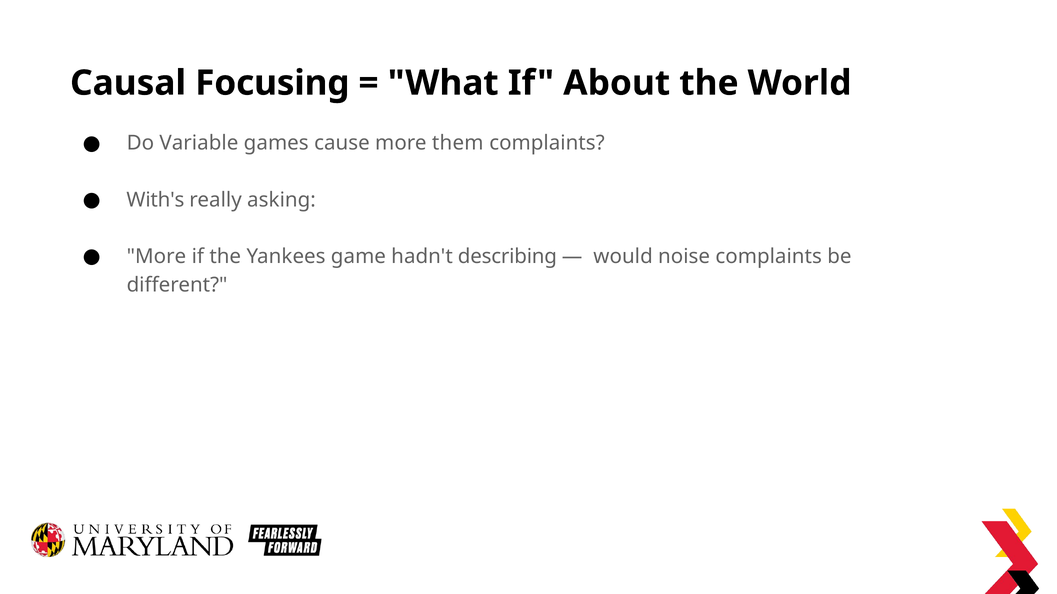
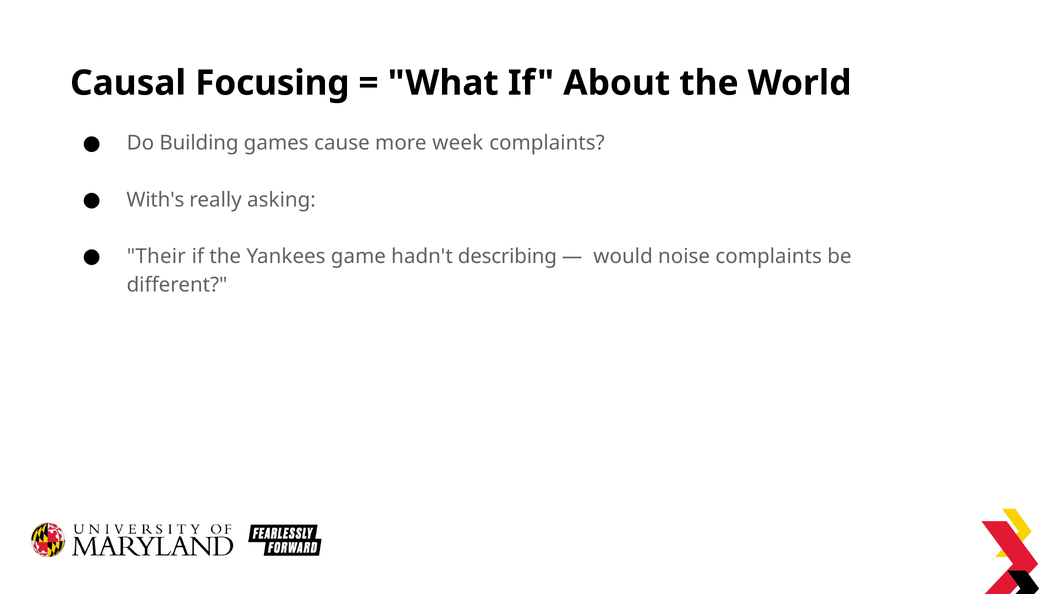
Variable: Variable -> Building
them: them -> week
More at (156, 257): More -> Their
